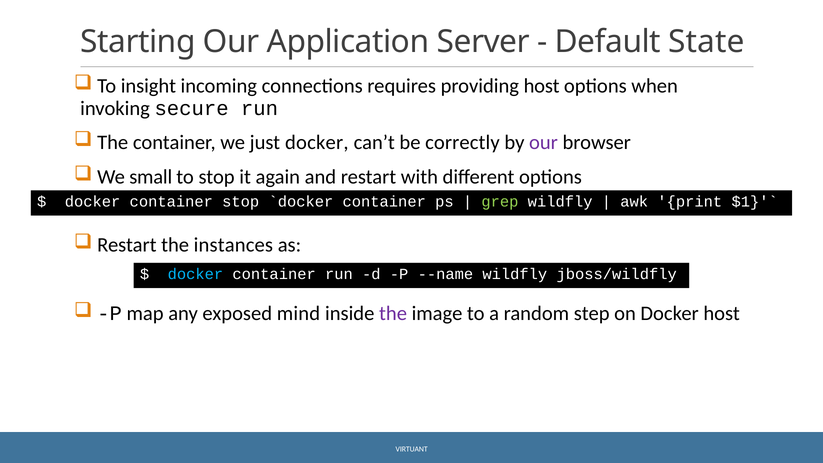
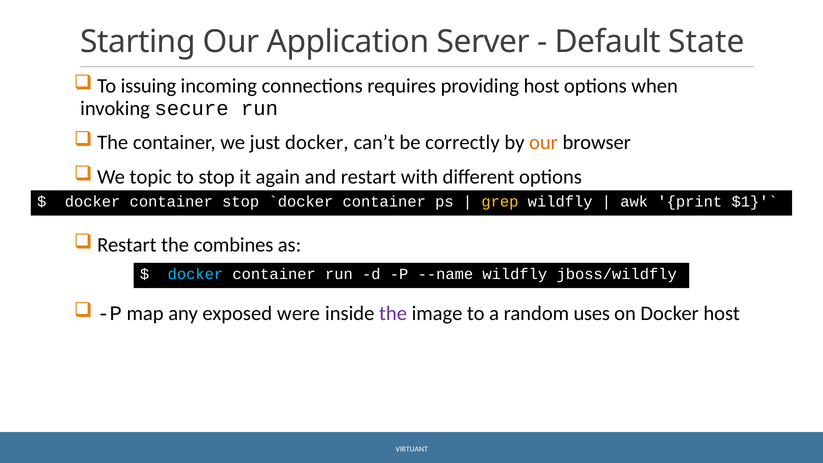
insight: insight -> issuing
our at (543, 143) colour: purple -> orange
small: small -> topic
grep colour: light green -> yellow
instances: instances -> combines
mind: mind -> were
step: step -> uses
